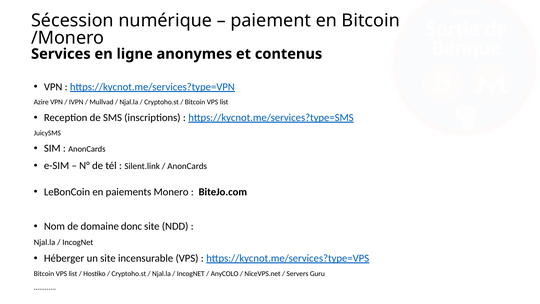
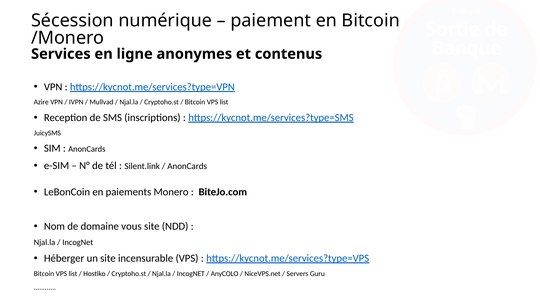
donc: donc -> vous
